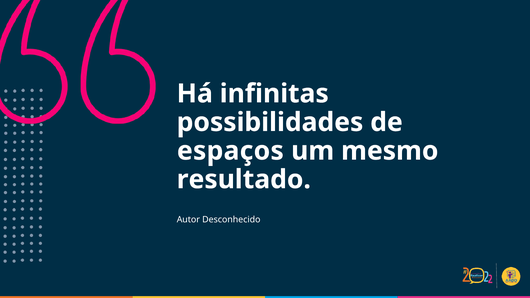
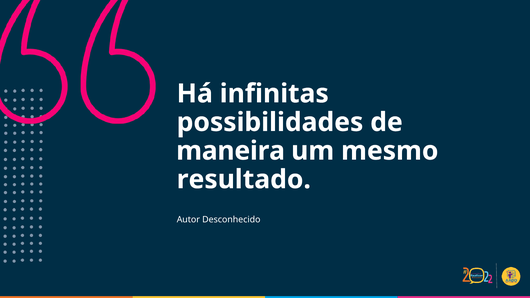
espaços: espaços -> maneira
